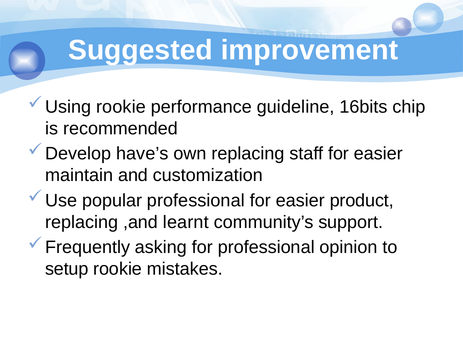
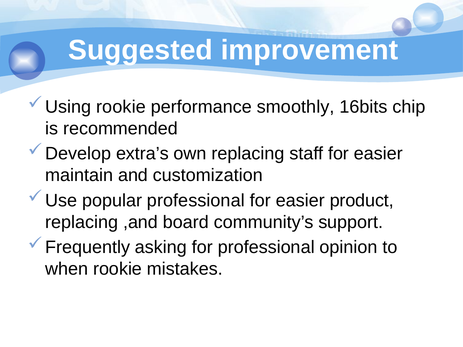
guideline: guideline -> smoothly
have’s: have’s -> extra’s
learnt: learnt -> board
setup: setup -> when
